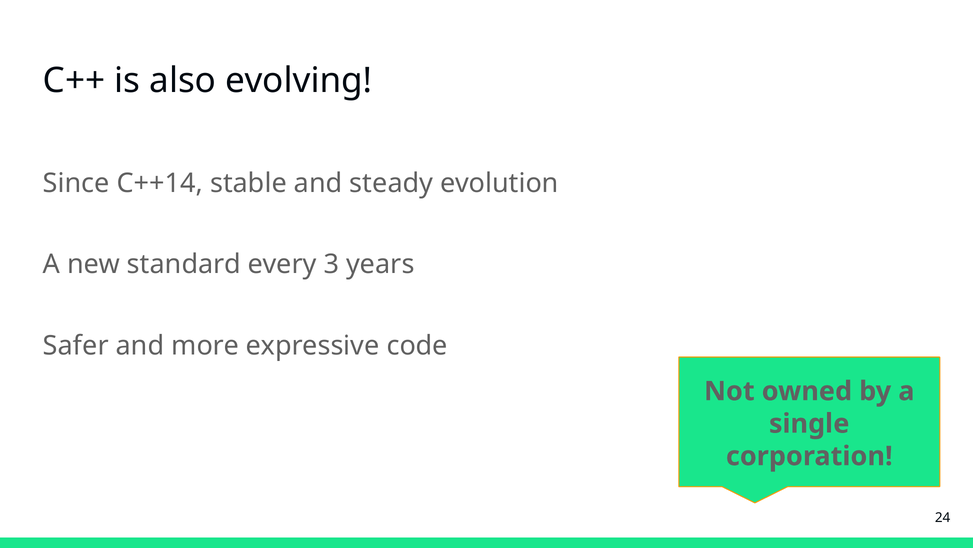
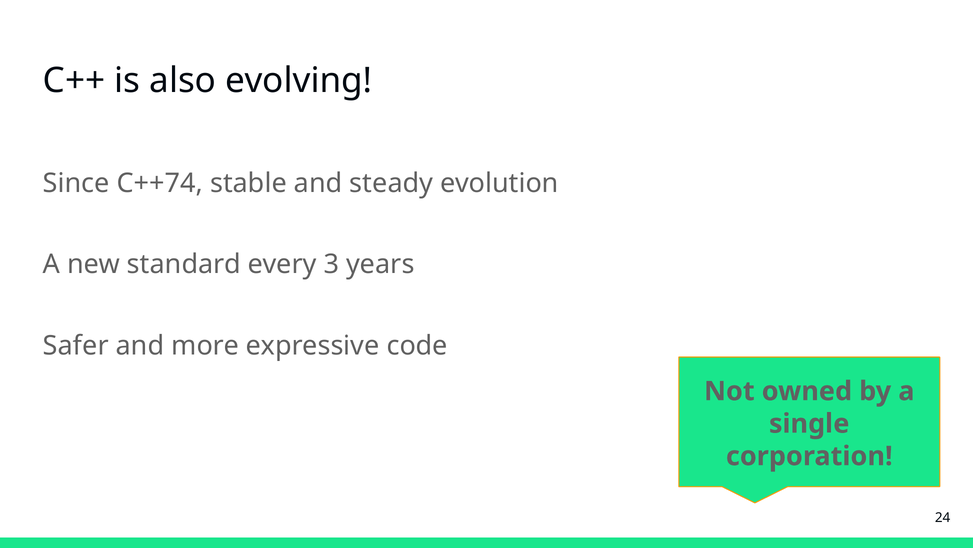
C++14: C++14 -> C++74
